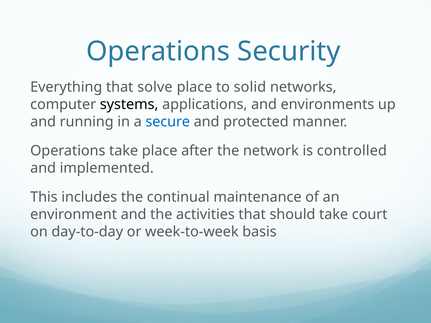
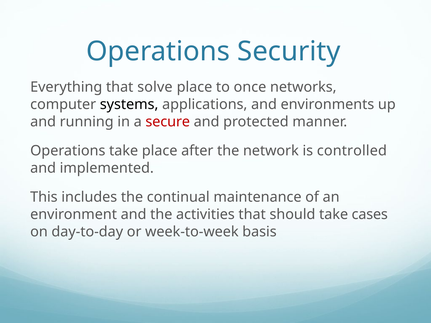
solid: solid -> once
secure colour: blue -> red
court: court -> cases
